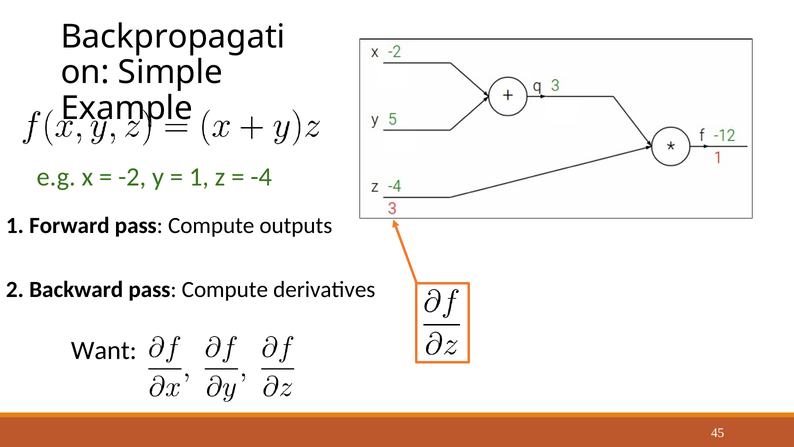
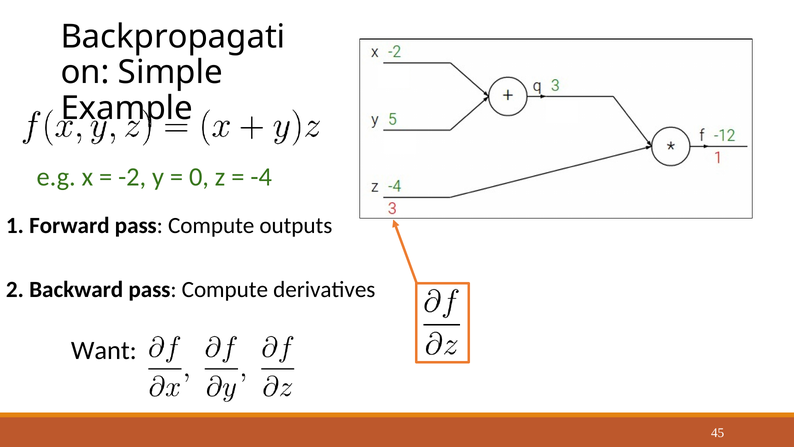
1: 1 -> 0
